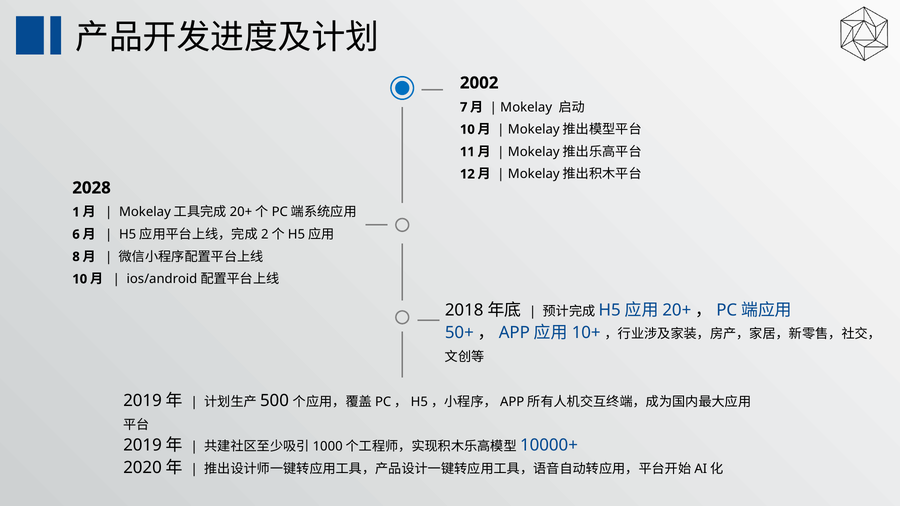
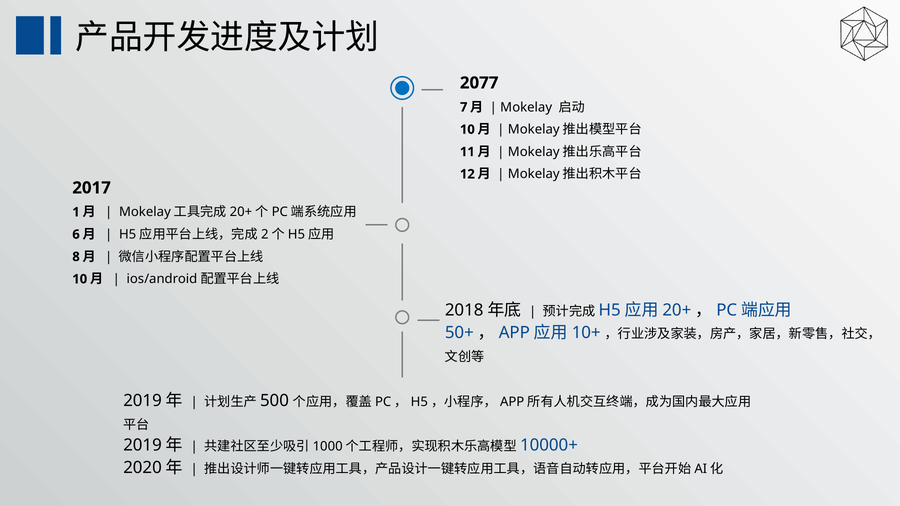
2002: 2002 -> 2077
2028: 2028 -> 2017
